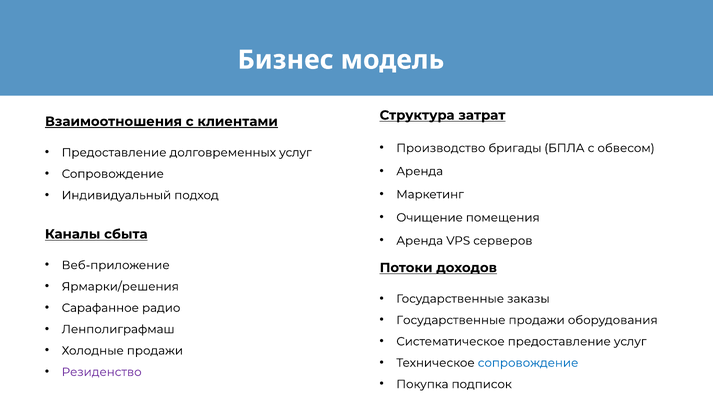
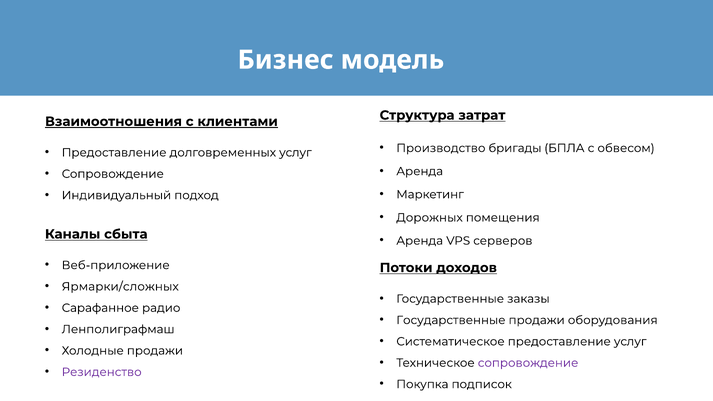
Очищение: Очищение -> Дорожных
Ярмарки/решения: Ярмарки/решения -> Ярмарки/сложных
сопровождение at (528, 363) colour: blue -> purple
